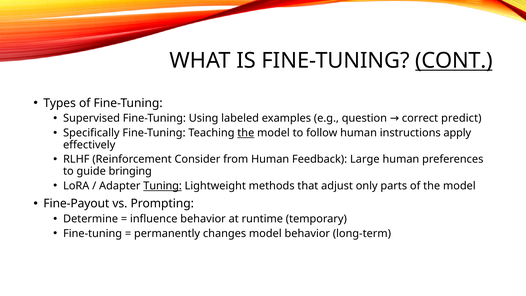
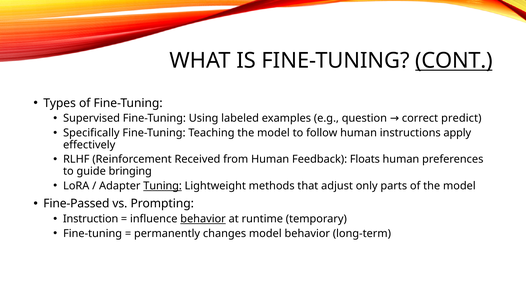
the at (246, 133) underline: present -> none
Consider: Consider -> Received
Large: Large -> Floats
Fine-Payout: Fine-Payout -> Fine-Passed
Determine: Determine -> Instruction
behavior at (203, 219) underline: none -> present
